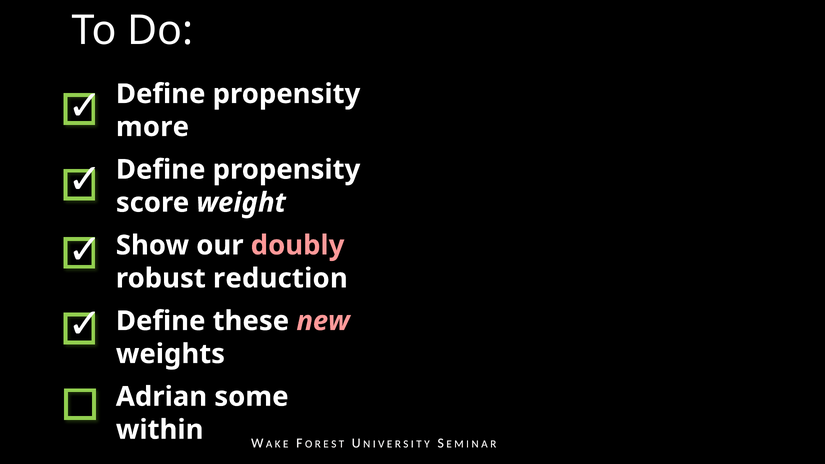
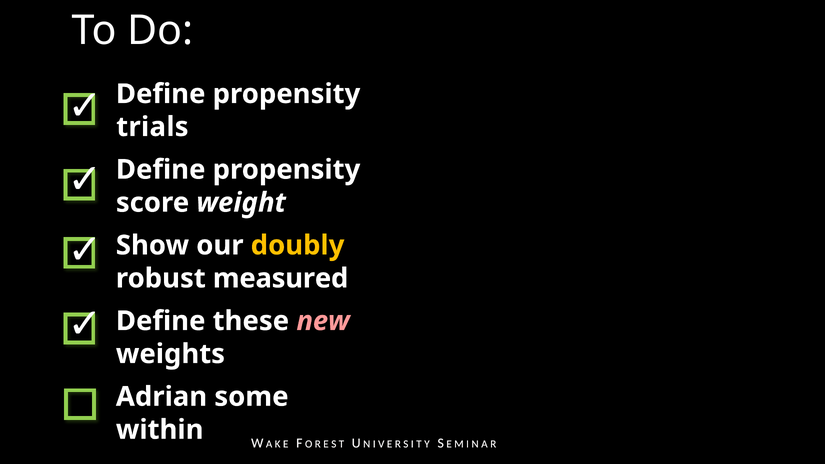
more: more -> trials
doubly colour: pink -> yellow
reduction: reduction -> measured
